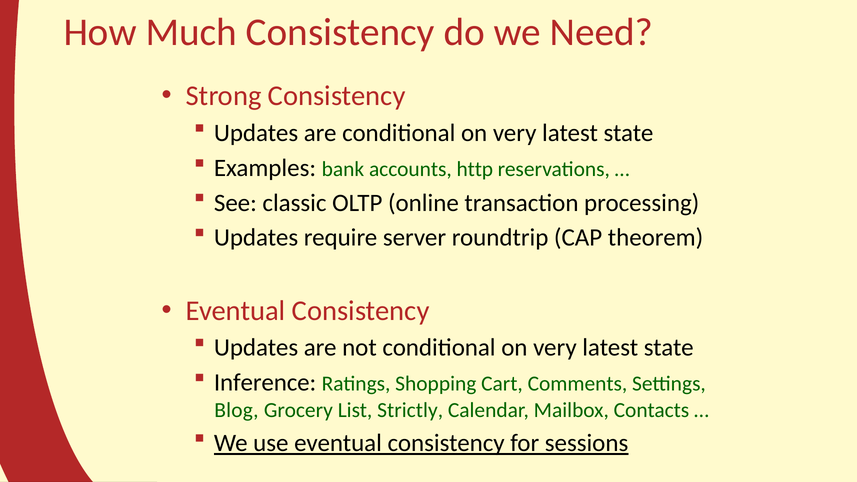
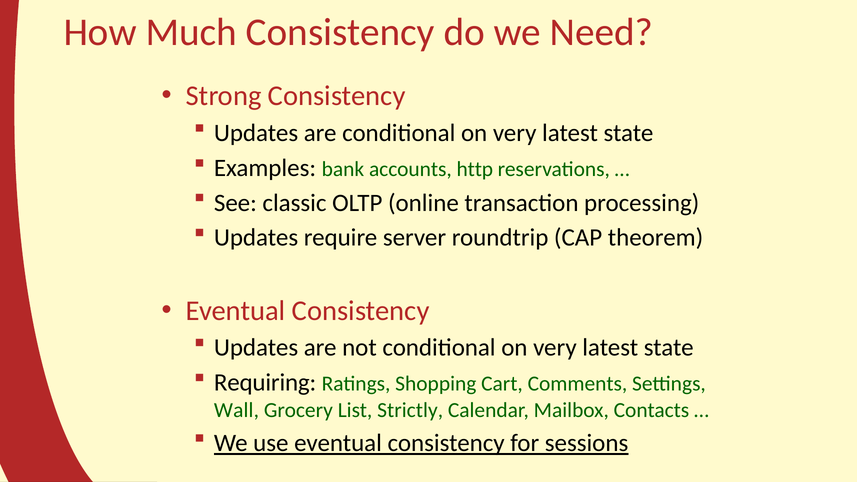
Inference: Inference -> Requiring
Blog: Blog -> Wall
